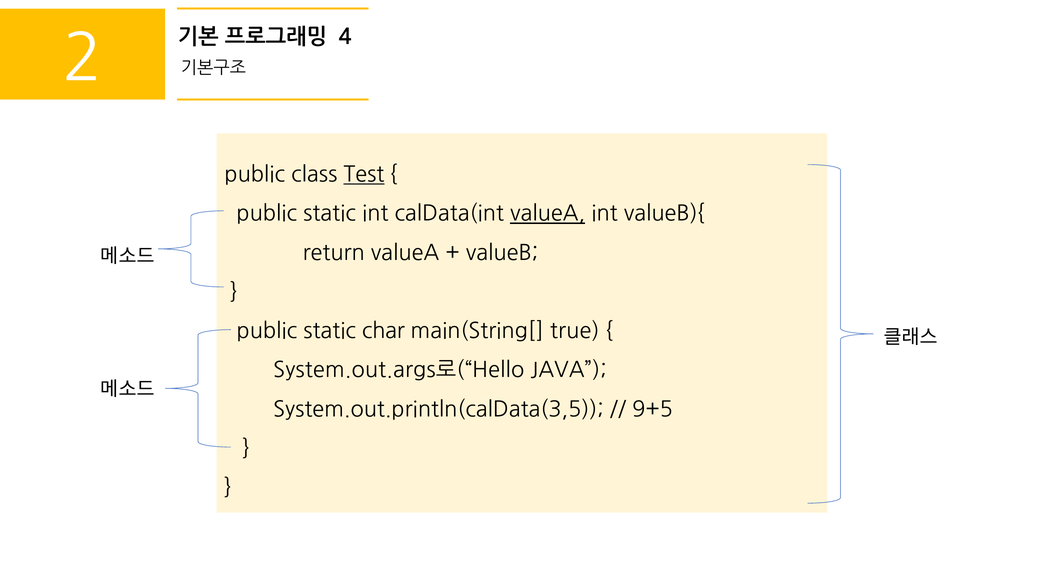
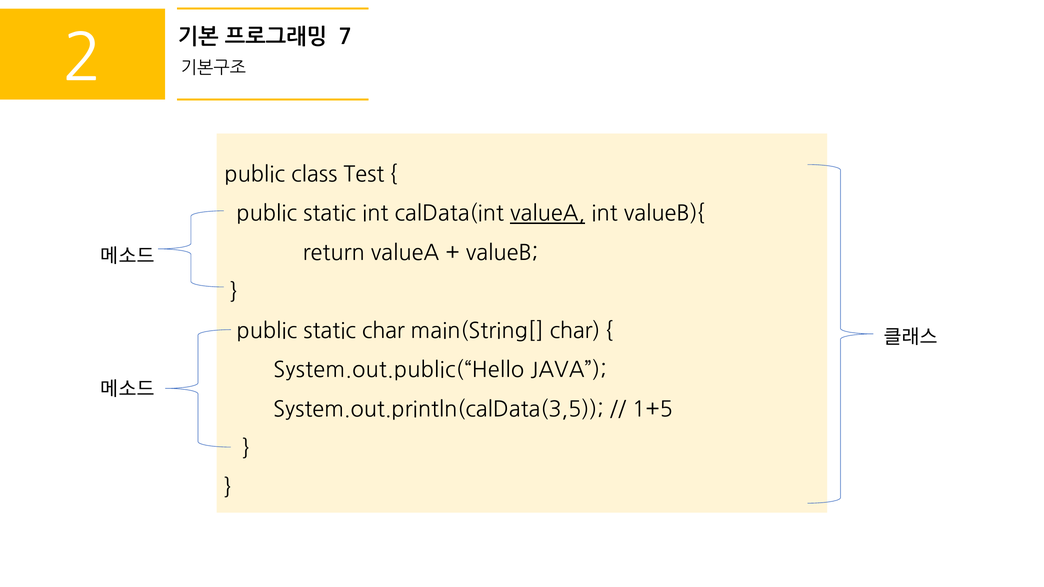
4: 4 -> 7
Test underline: present -> none
main(String[ true: true -> char
System.out.args로(“Hello: System.out.args로(“Hello -> System.out.public(“Hello
9+5: 9+5 -> 1+5
